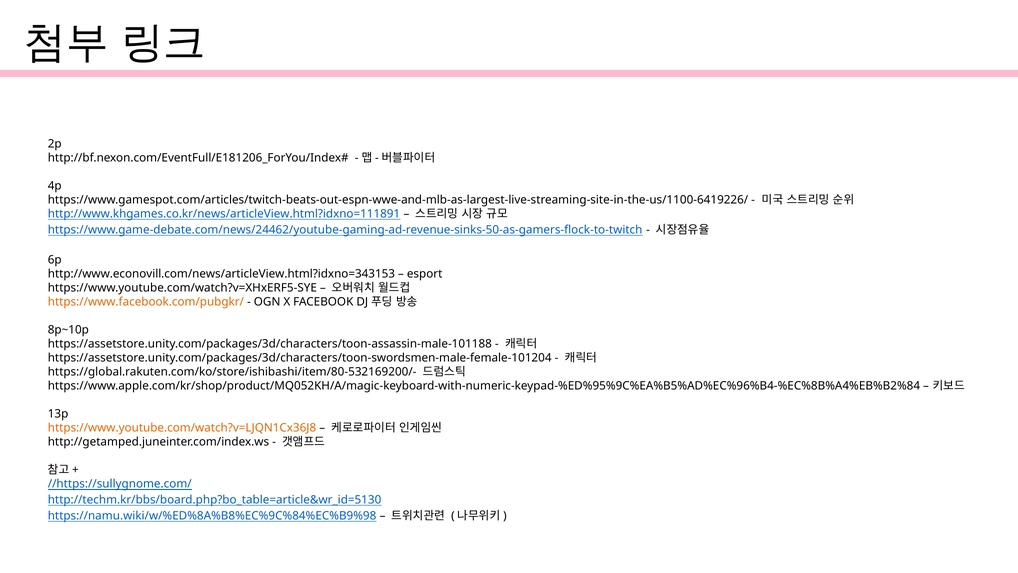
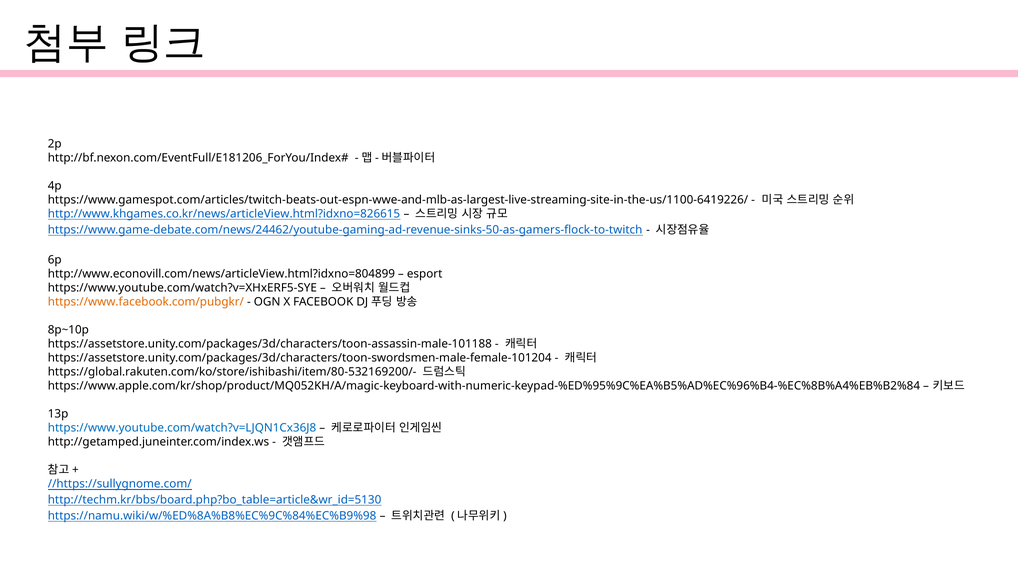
http://www.khgames.co.kr/news/articleView.html?idxno=111891: http://www.khgames.co.kr/news/articleView.html?idxno=111891 -> http://www.khgames.co.kr/news/articleView.html?idxno=826615
http://www.econovill.com/news/articleView.html?idxno=343153: http://www.econovill.com/news/articleView.html?idxno=343153 -> http://www.econovill.com/news/articleView.html?idxno=804899
https://www.youtube.com/watch?v=LJQN1Cx36J8 colour: orange -> blue
